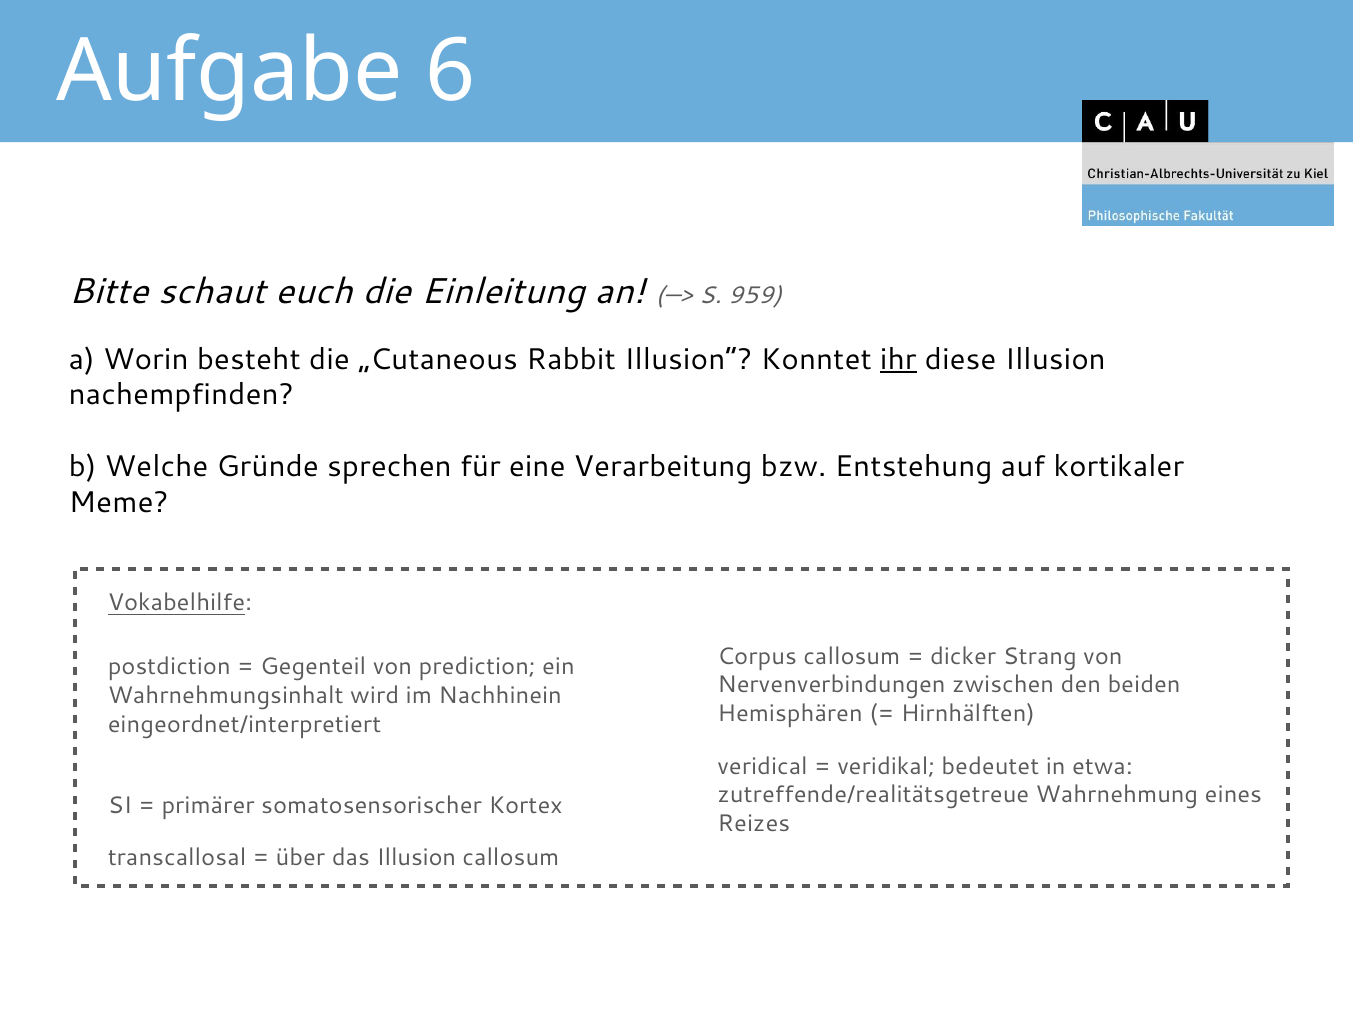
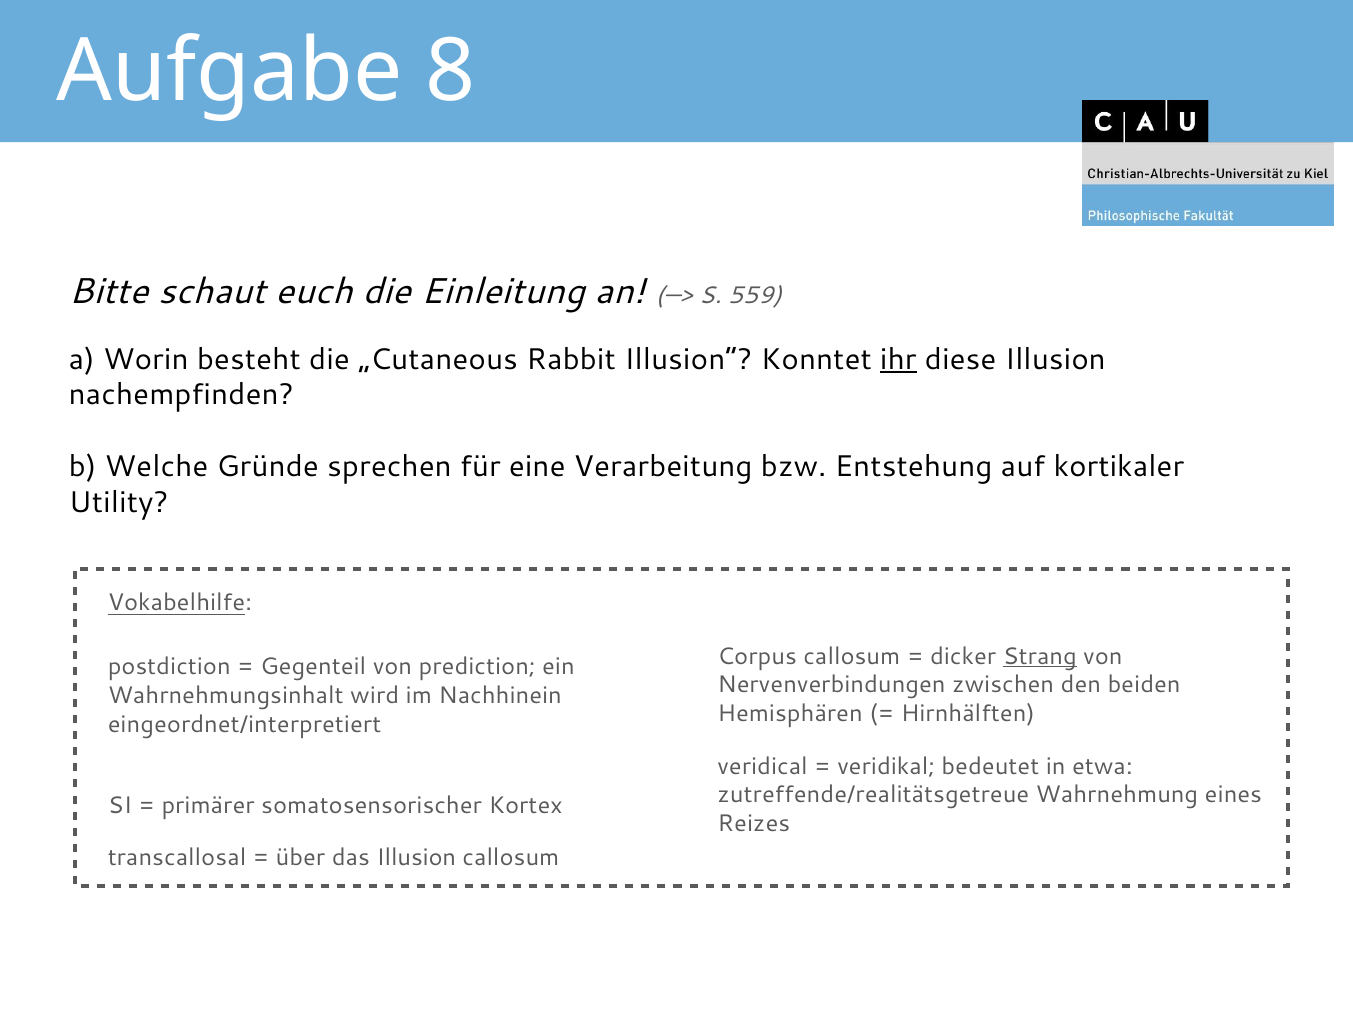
6: 6 -> 8
959: 959 -> 559
Meme: Meme -> Utility
Strang underline: none -> present
